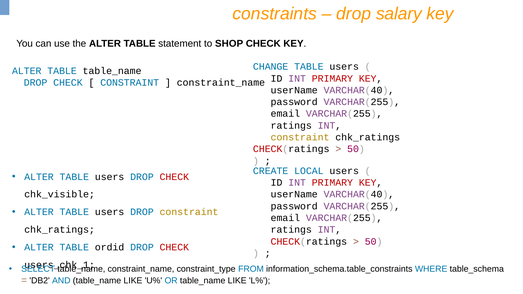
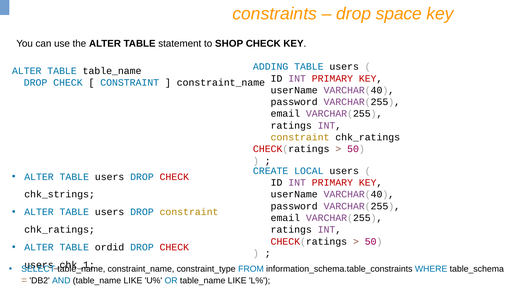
salary: salary -> space
CHANGE: CHANGE -> ADDING
chk_visible: chk_visible -> chk_strings
